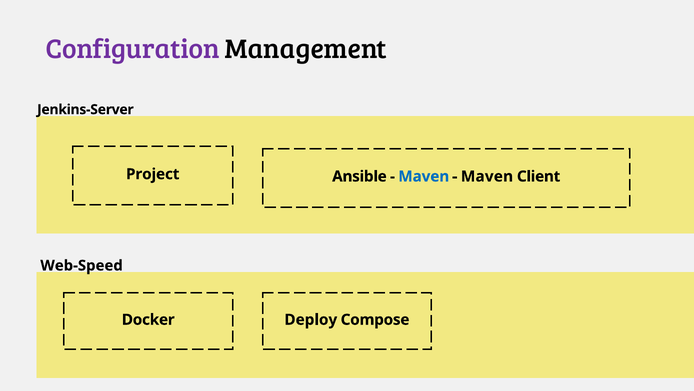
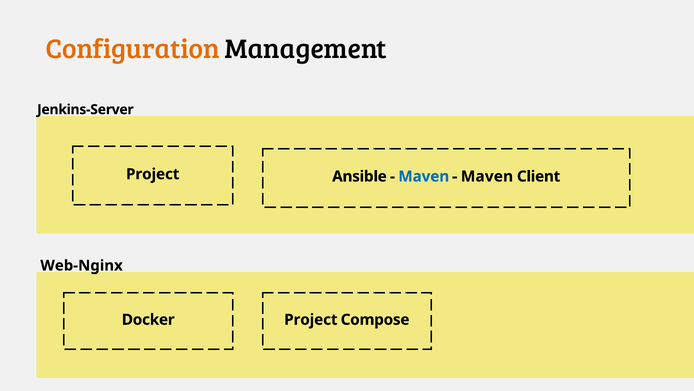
Configuration colour: purple -> orange
Web-Speed: Web-Speed -> Web-Nginx
Docker Deploy: Deploy -> Project
